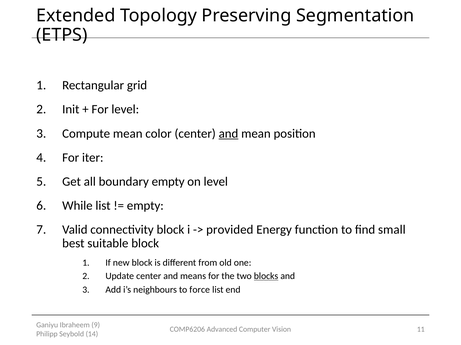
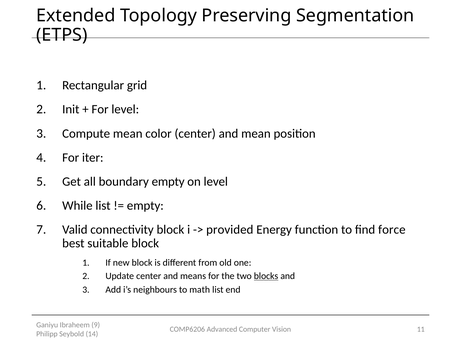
and at (228, 134) underline: present -> none
small: small -> force
force: force -> math
